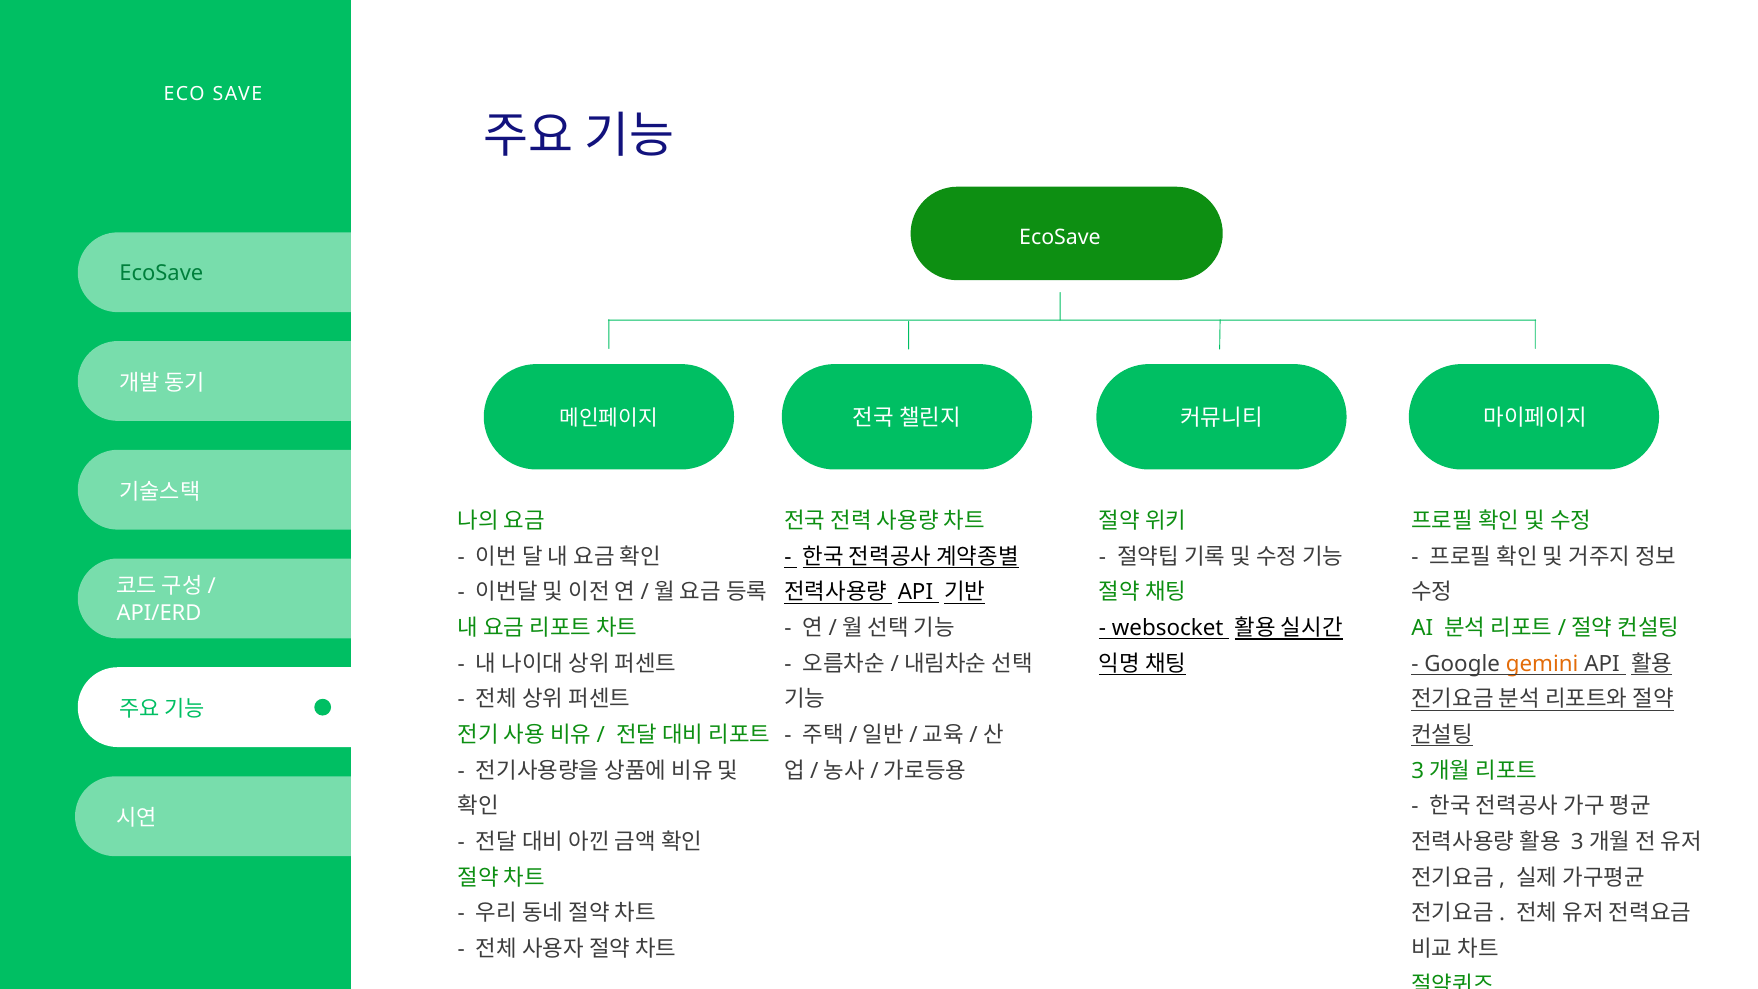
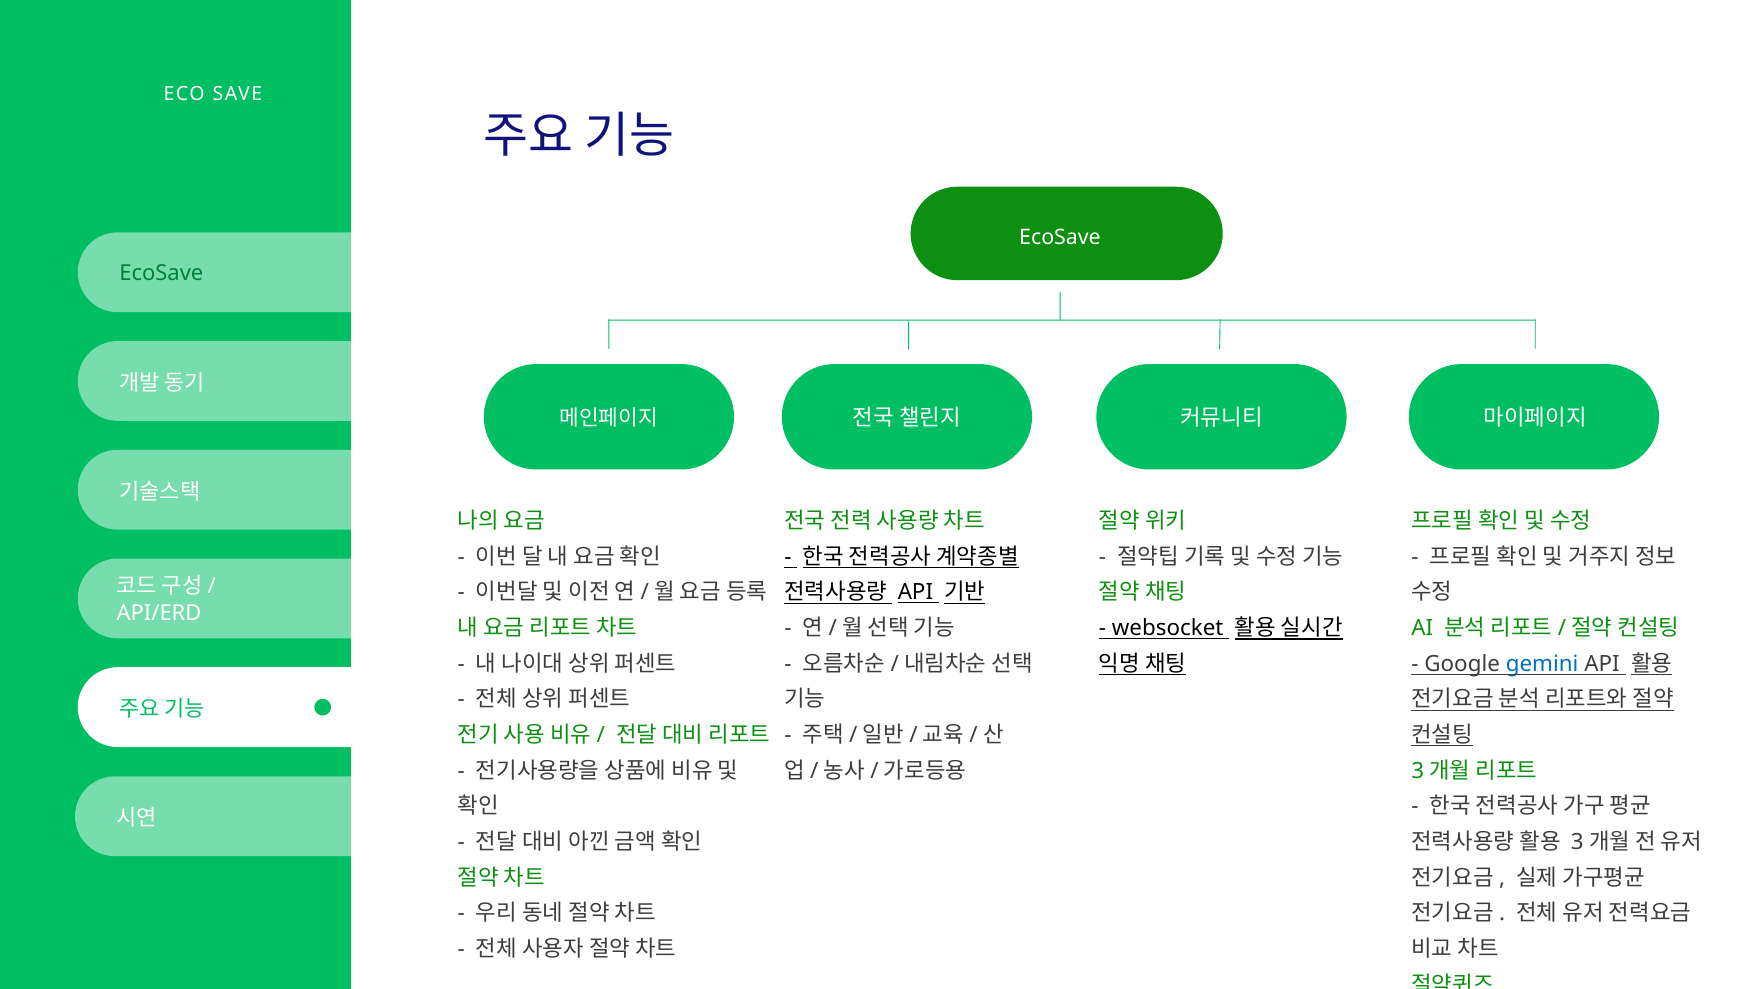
gemini colour: orange -> blue
